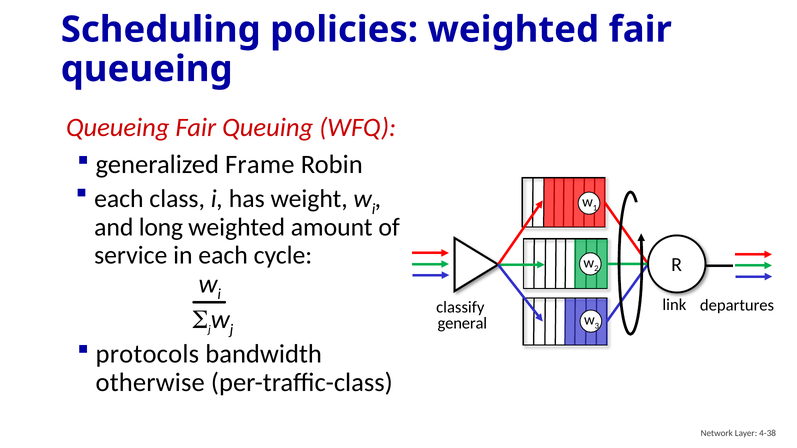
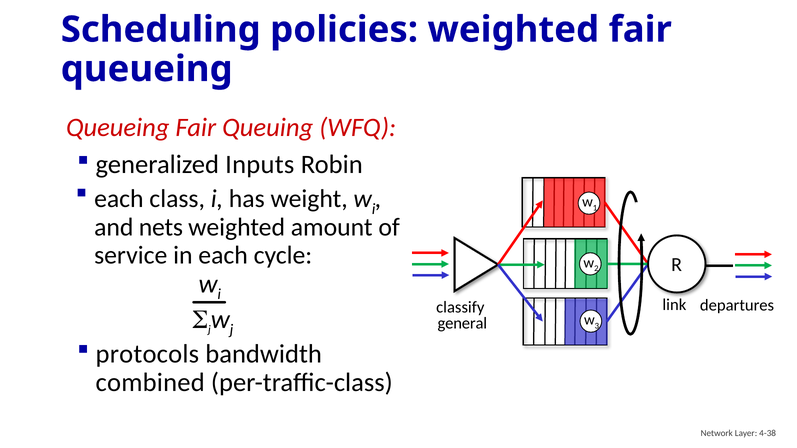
Frame: Frame -> Inputs
long: long -> nets
otherwise: otherwise -> combined
